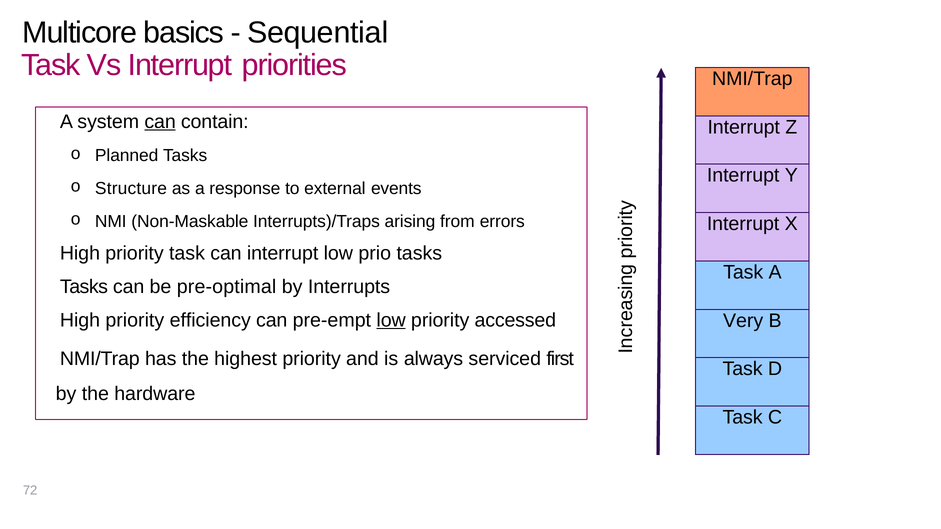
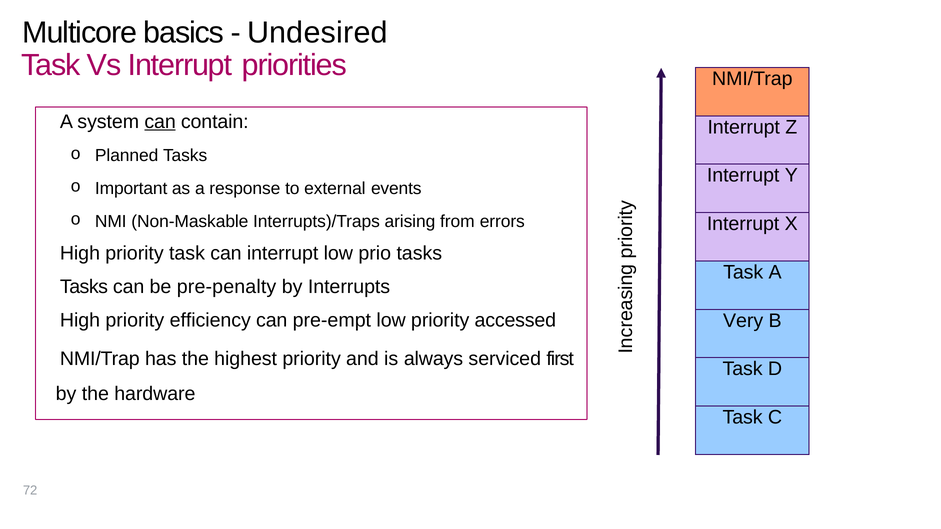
Sequential: Sequential -> Undesired
Structure: Structure -> Important
pre-optimal: pre-optimal -> pre-penalty
low at (391, 320) underline: present -> none
